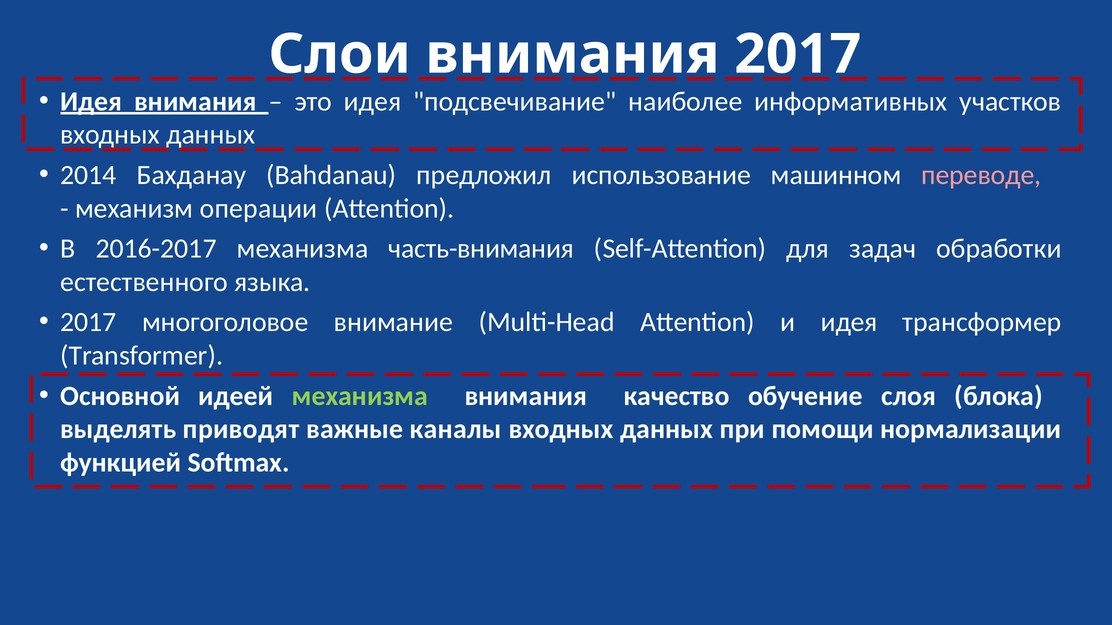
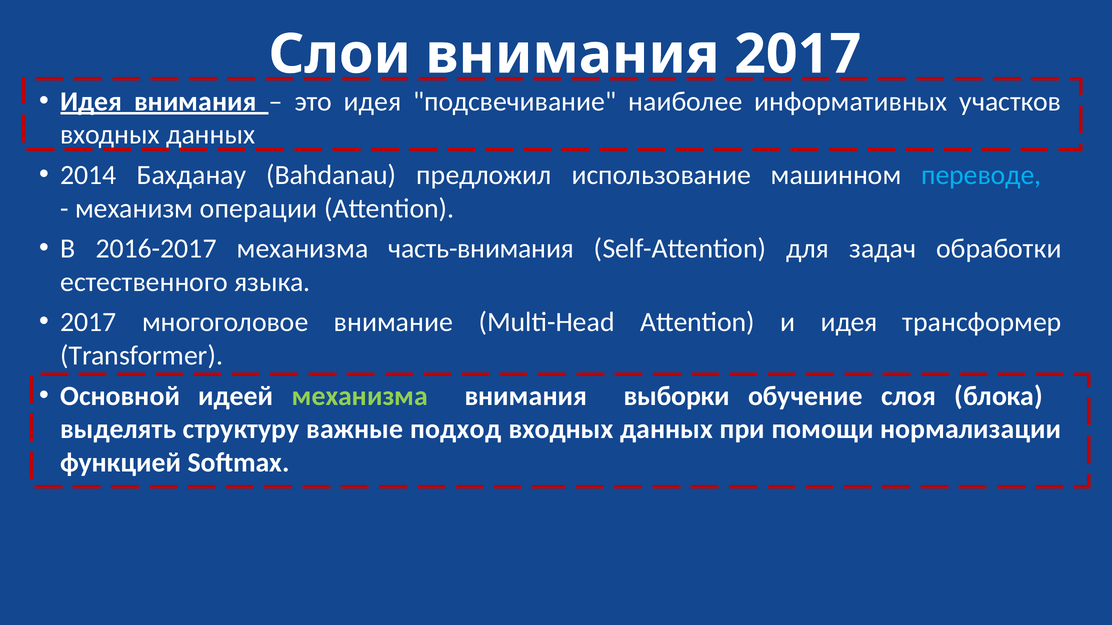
переводе colour: pink -> light blue
качество: качество -> выборки
приводят: приводят -> структуру
каналы: каналы -> подход
